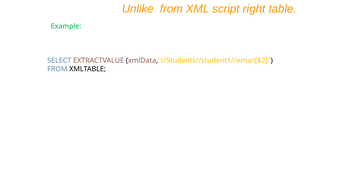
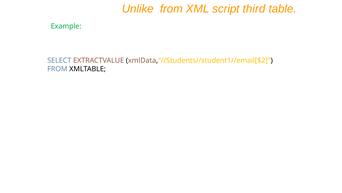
right: right -> third
